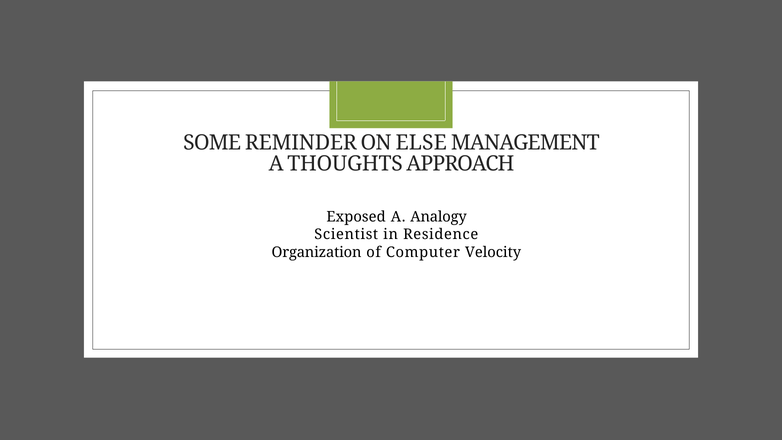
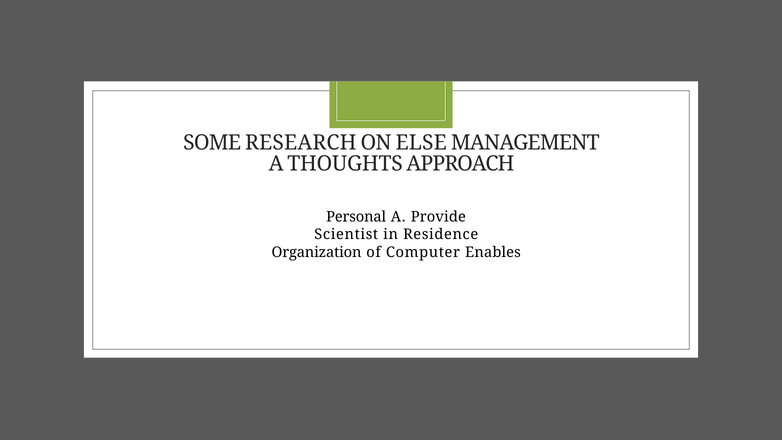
REMINDER: REMINDER -> RESEARCH
Exposed: Exposed -> Personal
Analogy: Analogy -> Provide
Velocity: Velocity -> Enables
